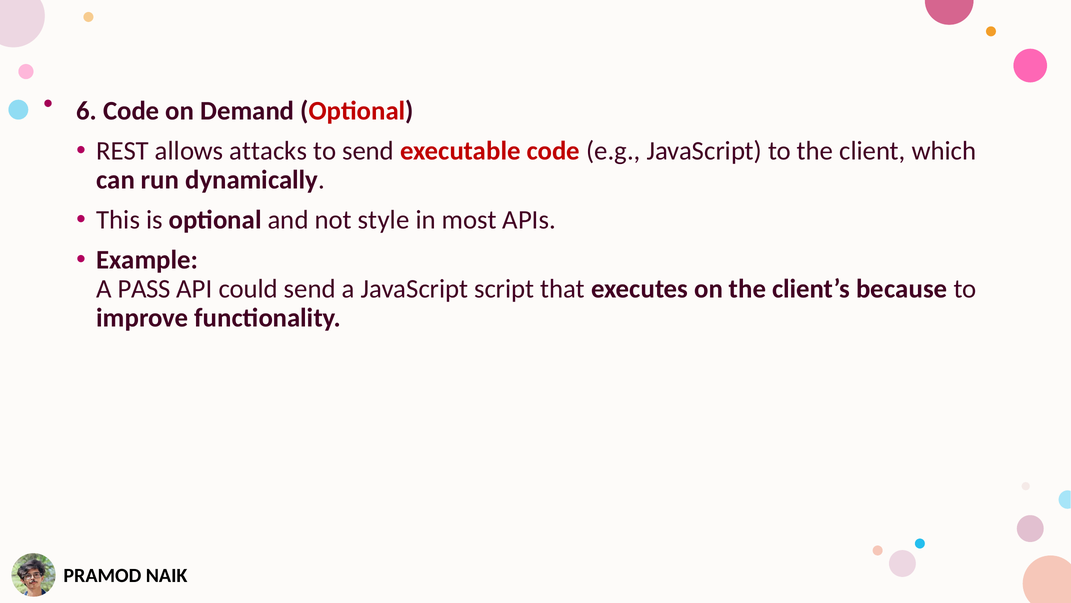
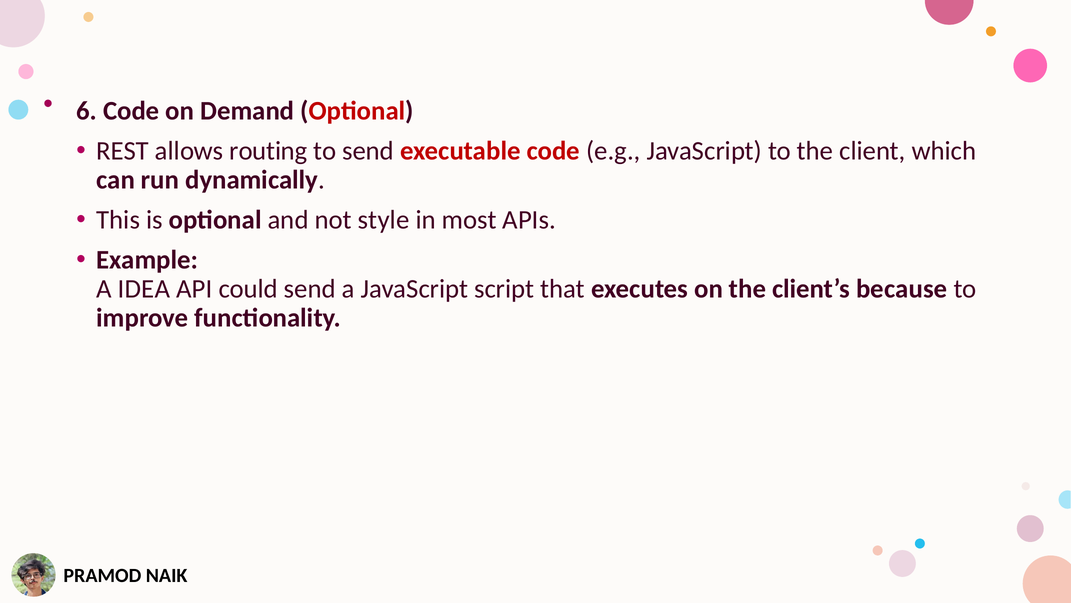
attacks: attacks -> routing
PASS: PASS -> IDEA
